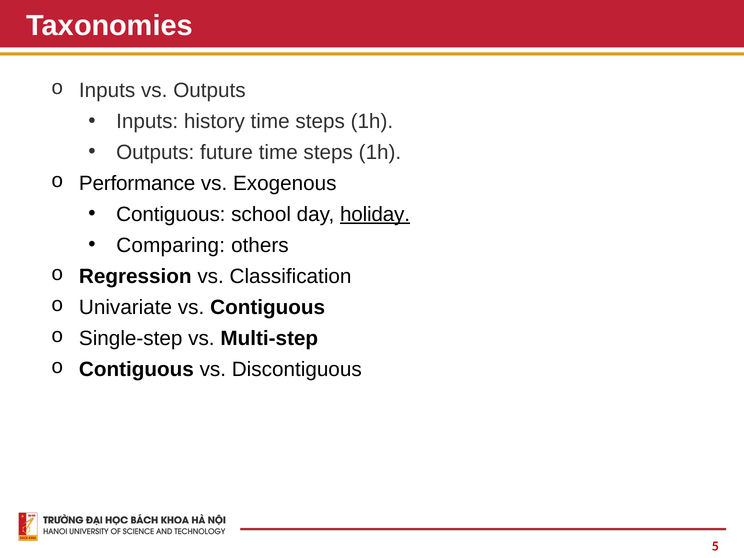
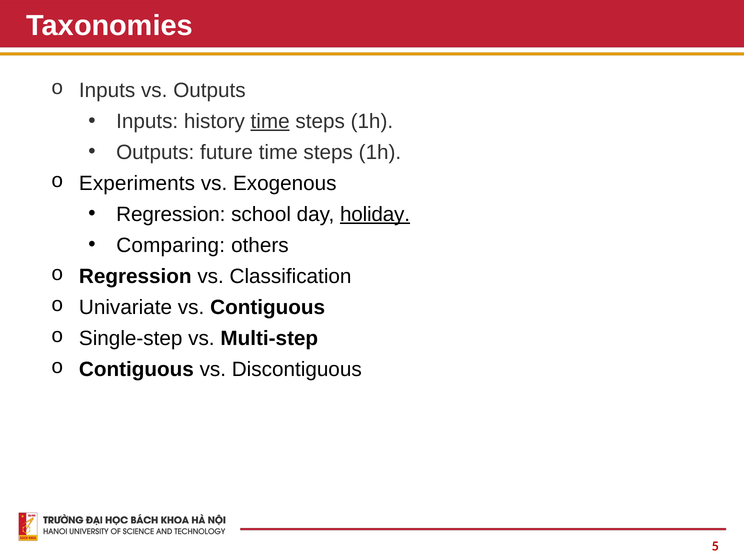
time at (270, 121) underline: none -> present
Performance: Performance -> Experiments
Contiguous at (171, 214): Contiguous -> Regression
